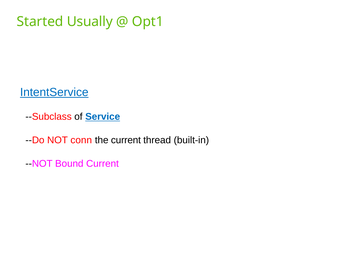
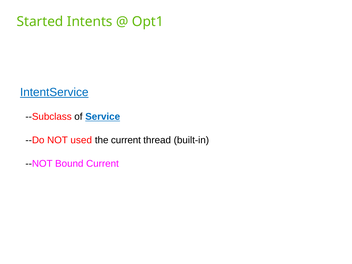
Usually: Usually -> Intents
conn: conn -> used
